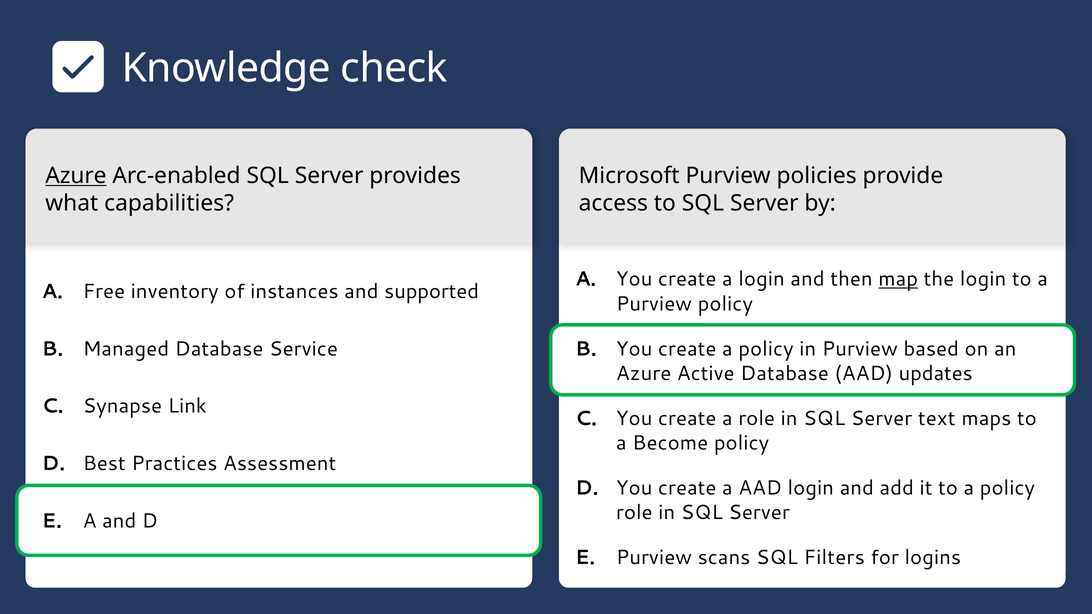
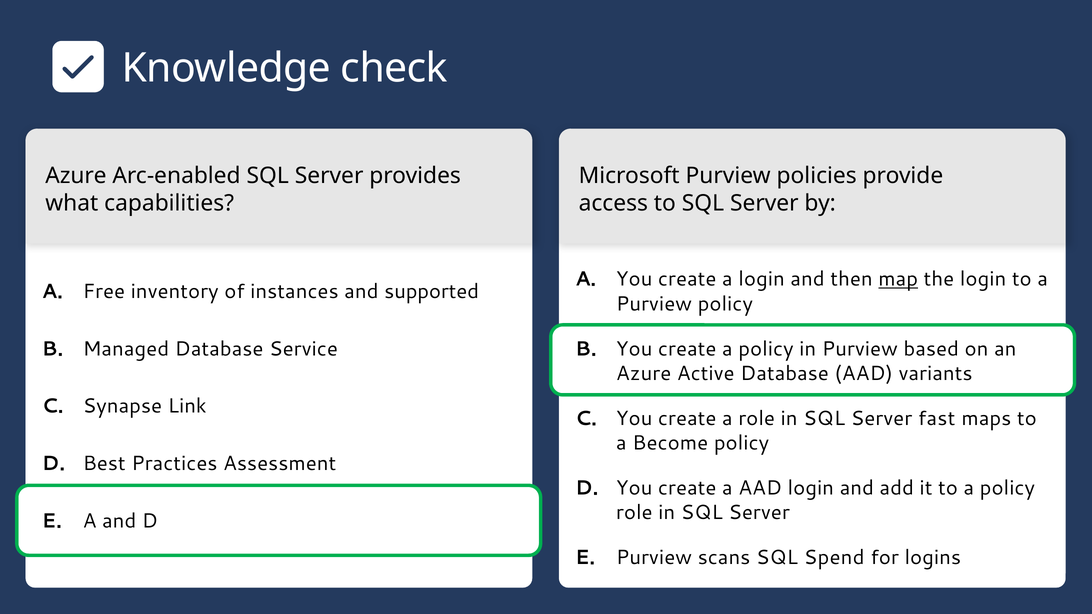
Azure at (76, 176) underline: present -> none
updates: updates -> variants
text: text -> fast
Filters: Filters -> Spend
